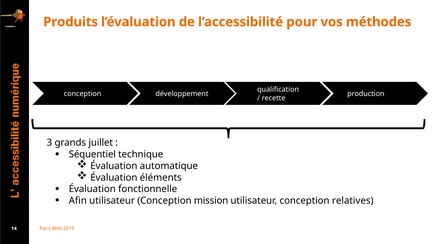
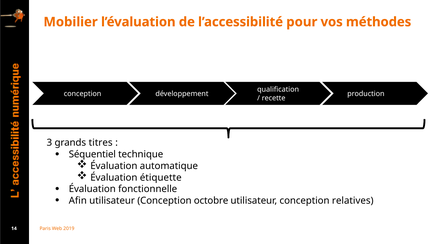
Produits: Produits -> Mobilier
juillet: juillet -> titres
éléments: éléments -> étiquette
mission: mission -> octobre
